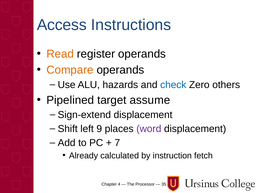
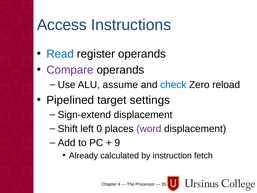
Read colour: orange -> blue
Compare colour: orange -> purple
hazards: hazards -> assume
others: others -> reload
assume: assume -> settings
9: 9 -> 0
7: 7 -> 9
